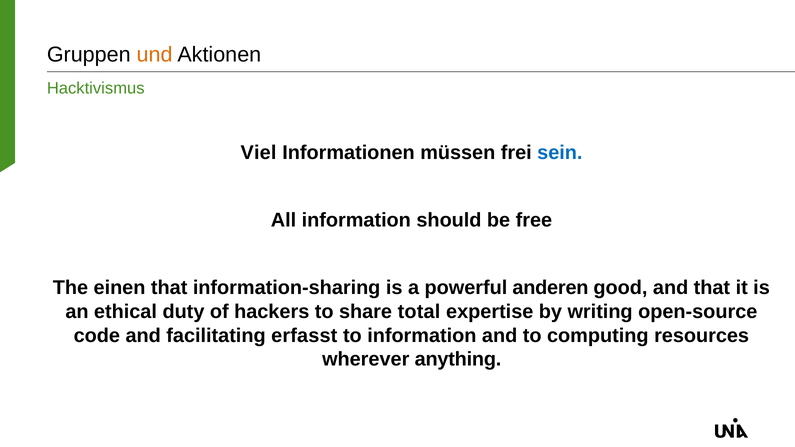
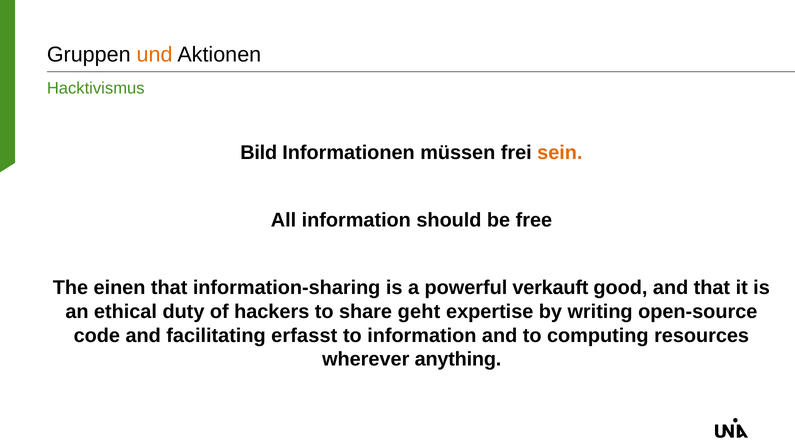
Viel: Viel -> Bild
sein colour: blue -> orange
anderen: anderen -> verkauft
total: total -> geht
